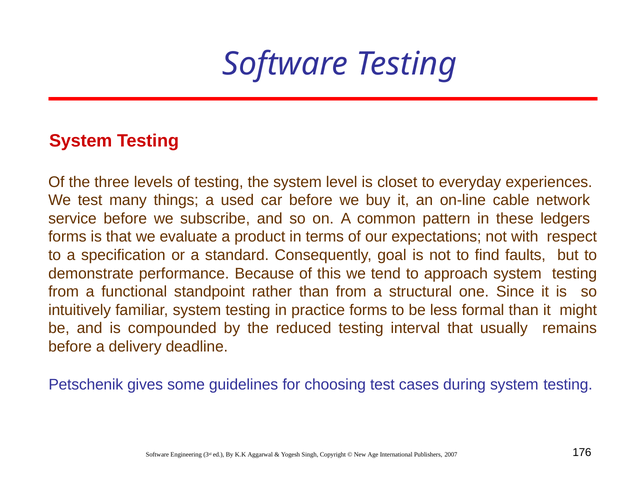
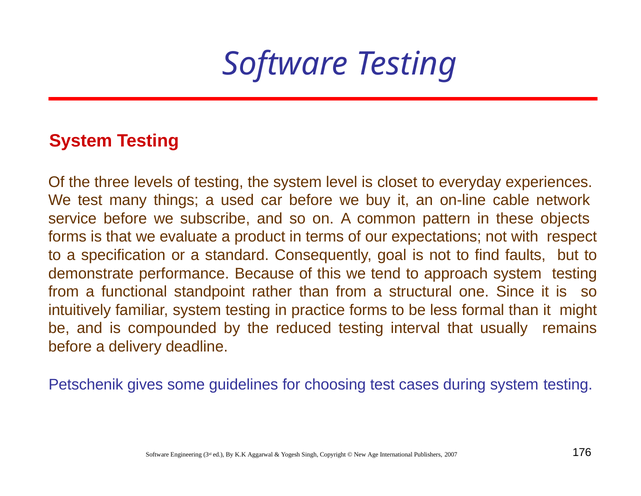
ledgers: ledgers -> objects
